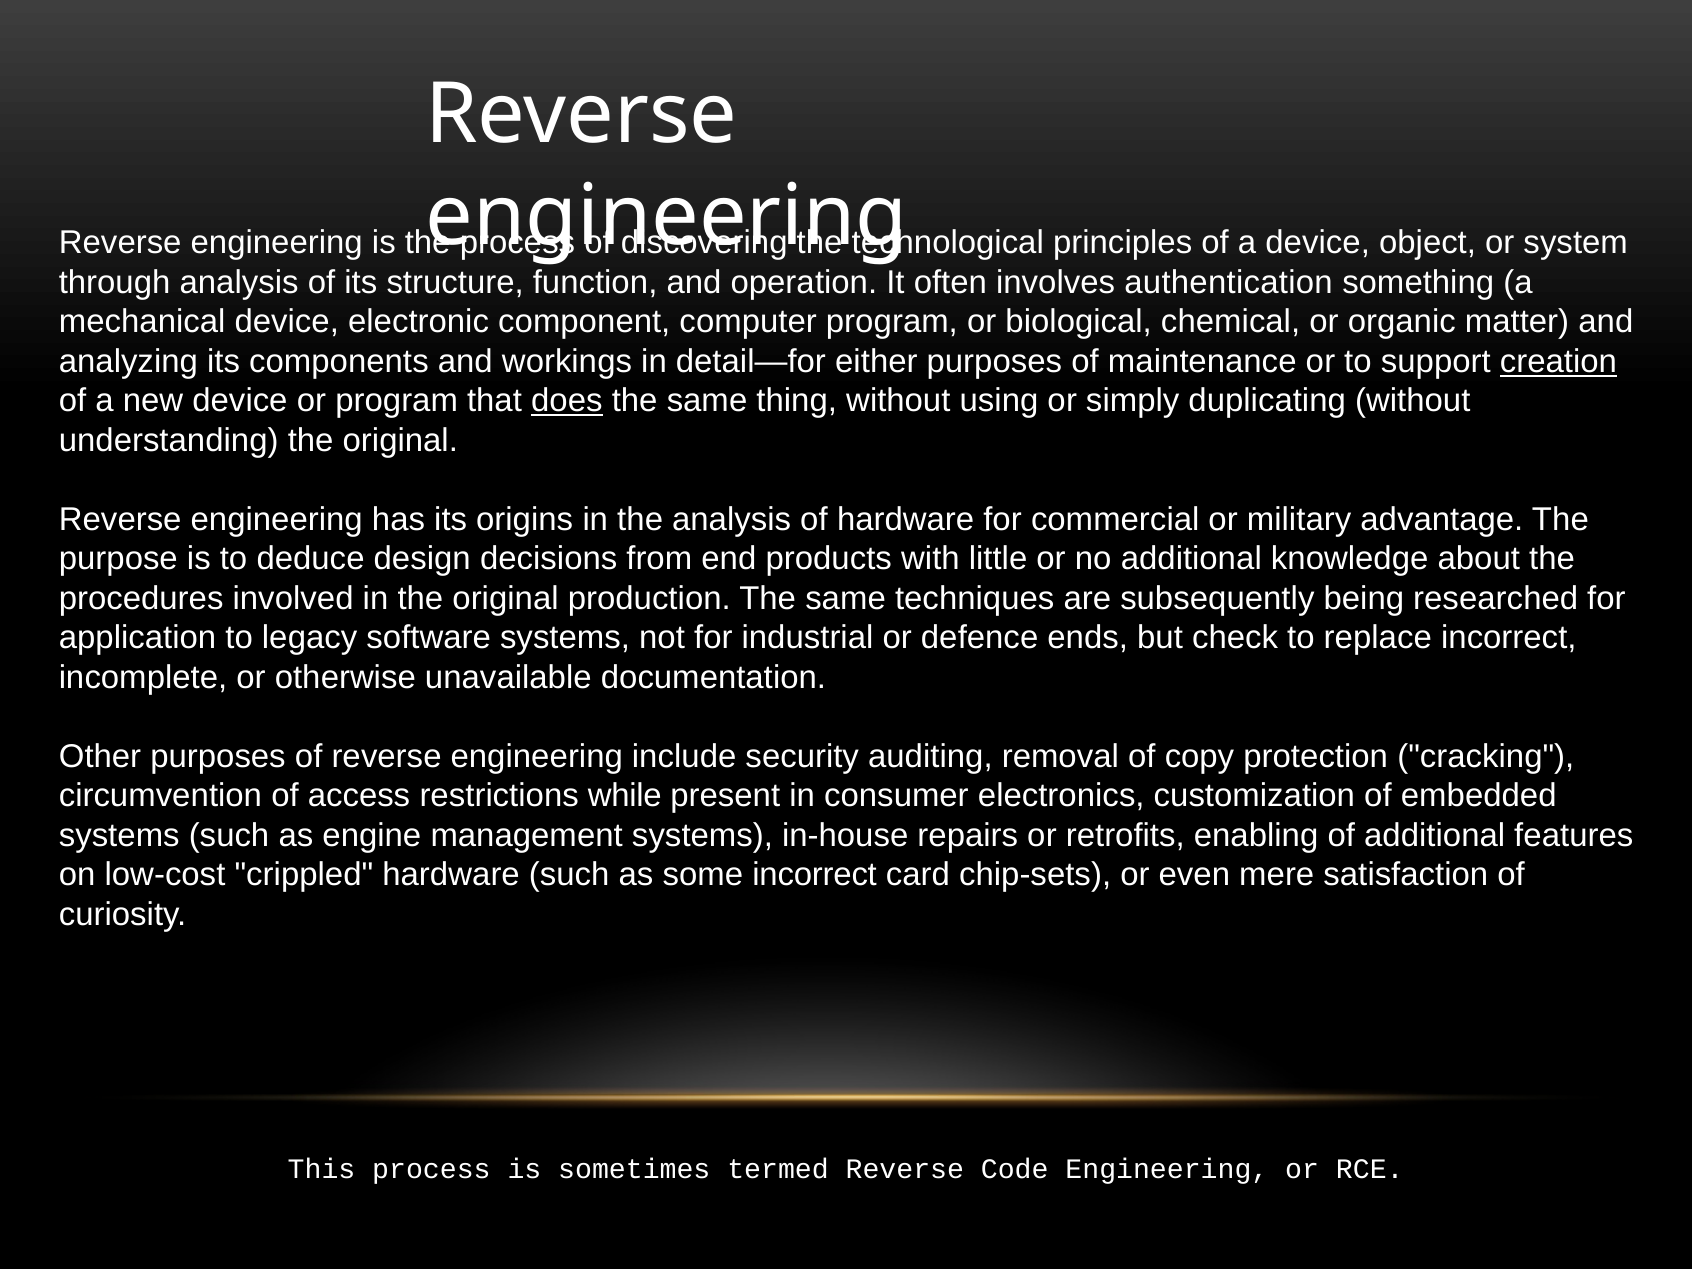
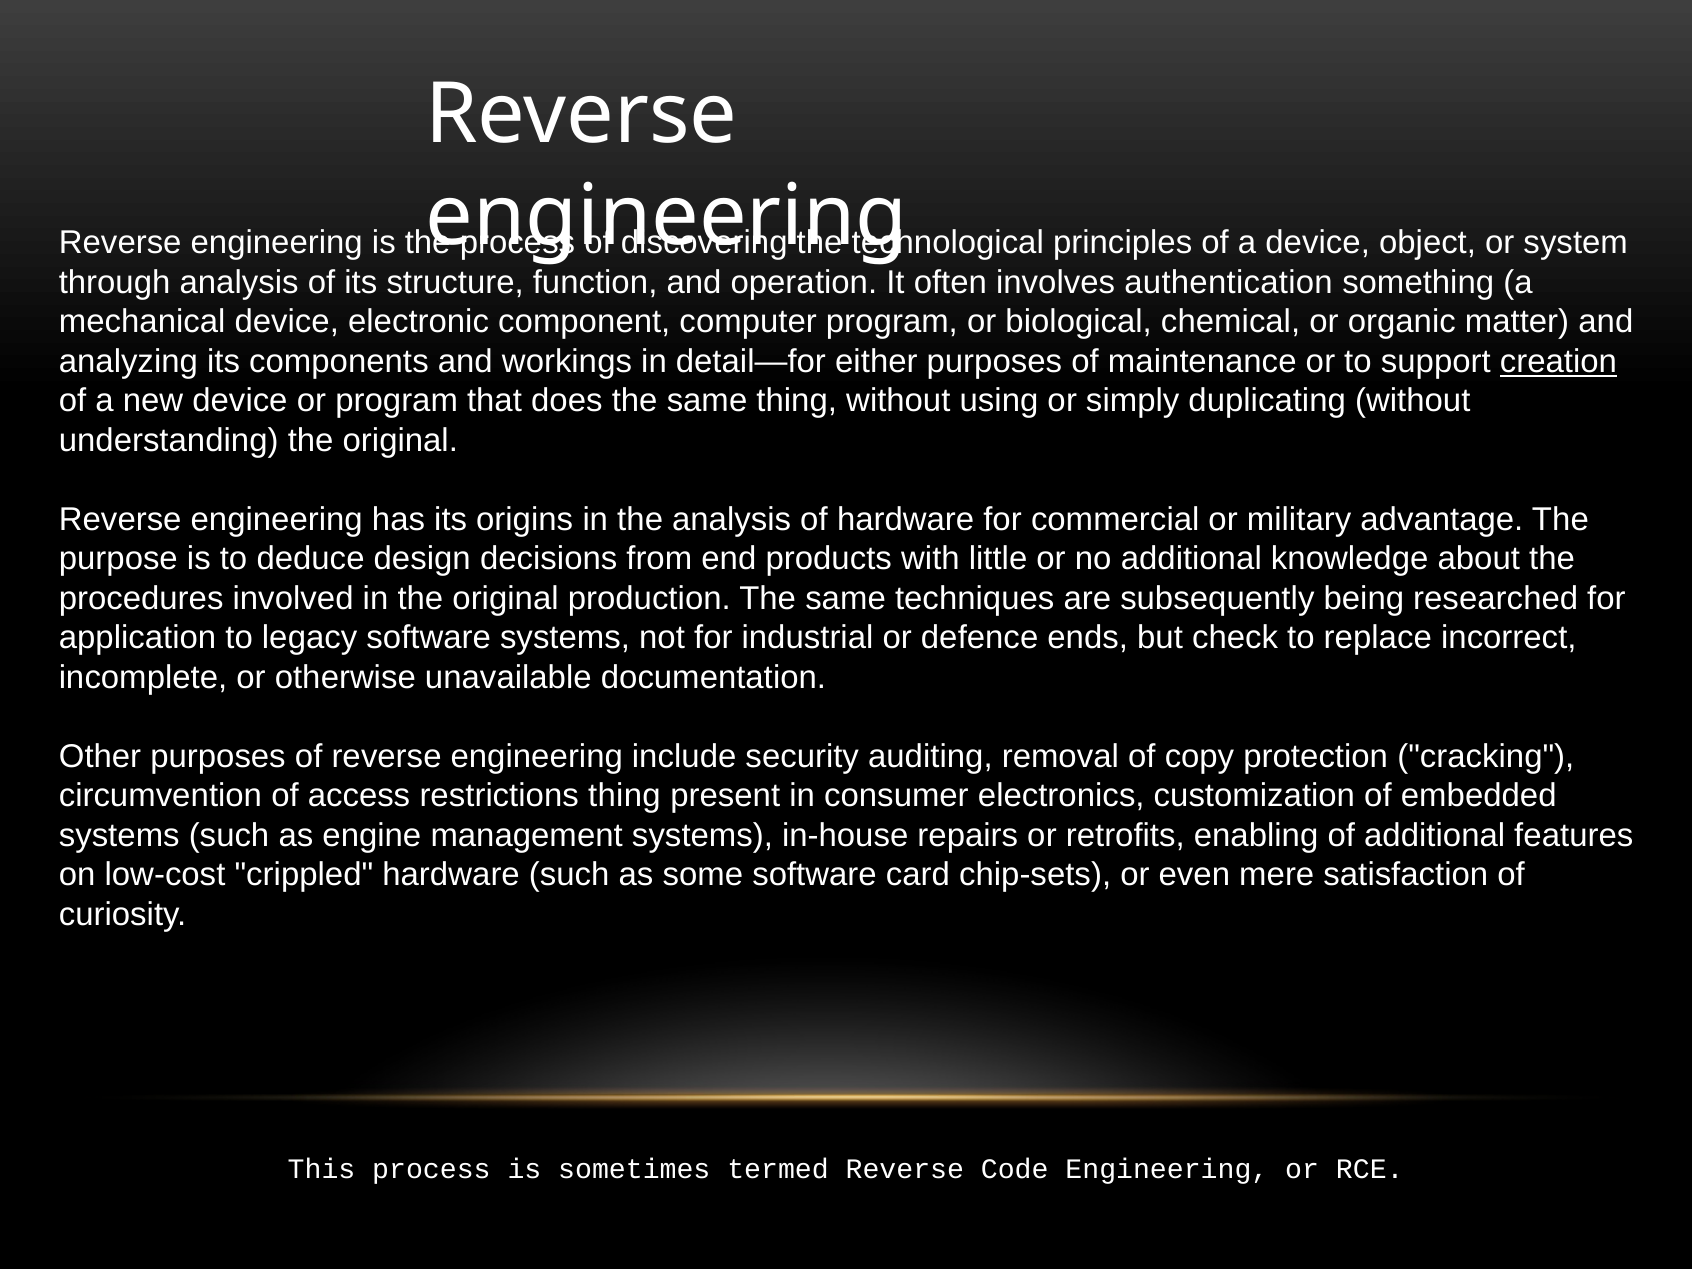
does underline: present -> none
restrictions while: while -> thing
some incorrect: incorrect -> software
